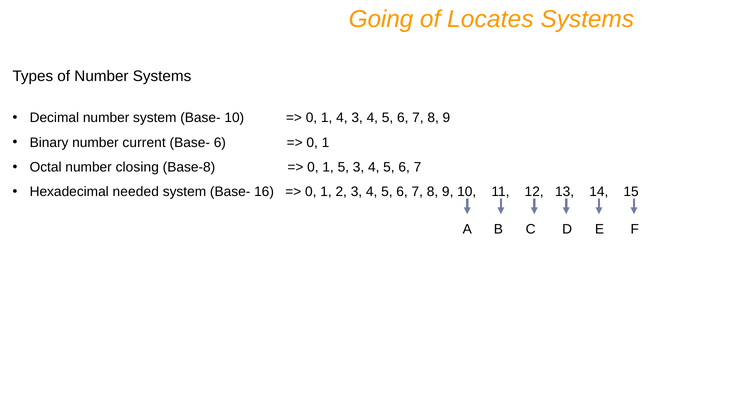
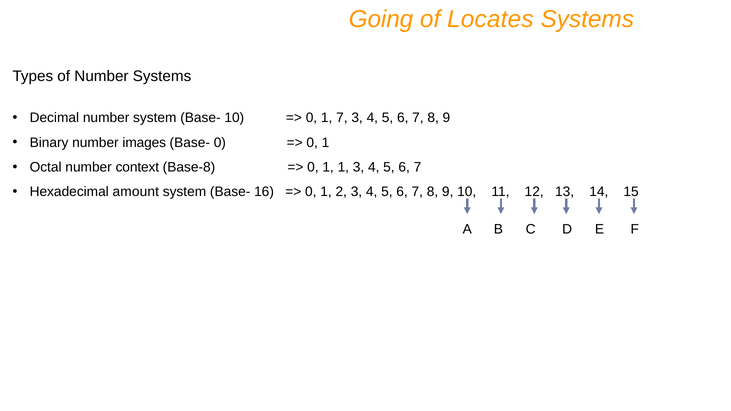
1 4: 4 -> 7
current: current -> images
Base- 6: 6 -> 0
closing: closing -> context
1 5: 5 -> 1
needed: needed -> amount
